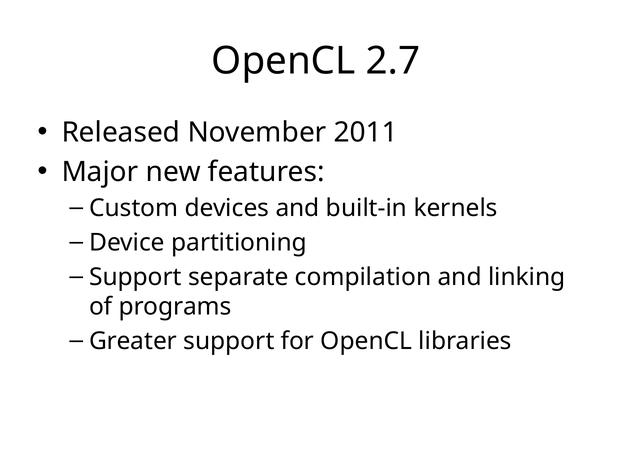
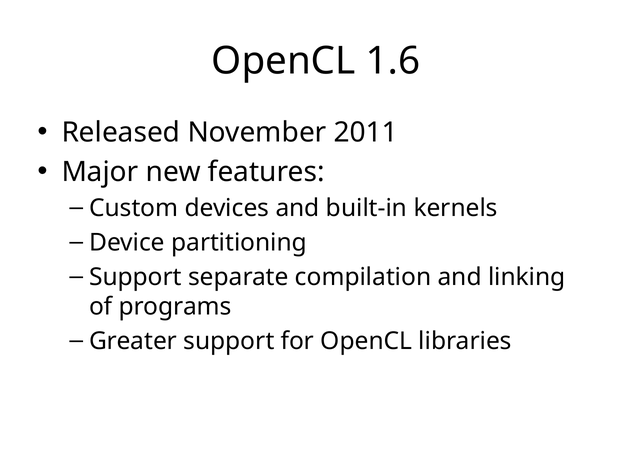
2.7: 2.7 -> 1.6
